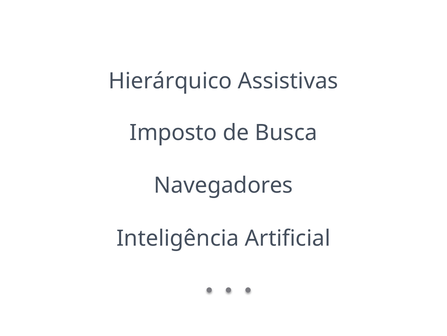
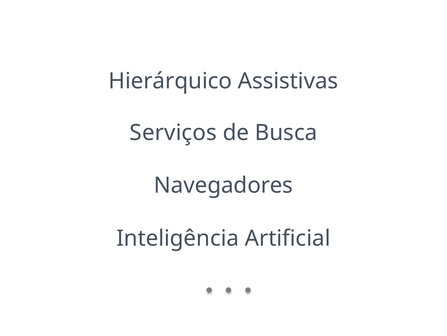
Imposto: Imposto -> Serviços
